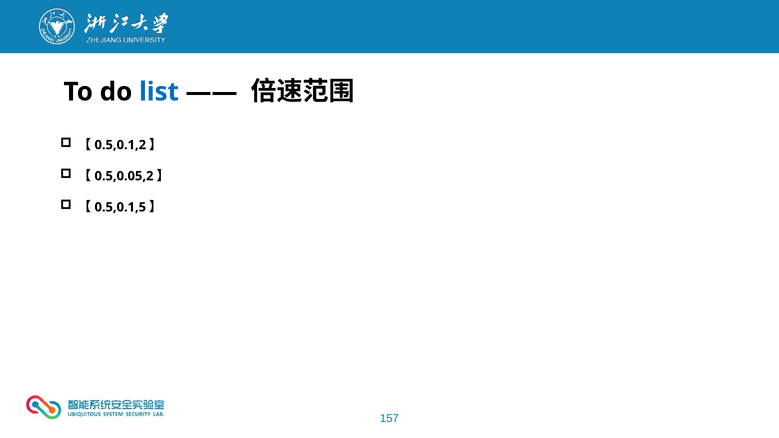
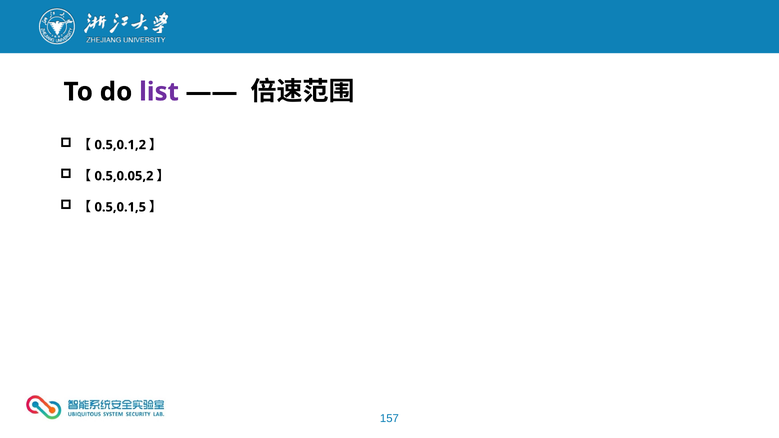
list colour: blue -> purple
